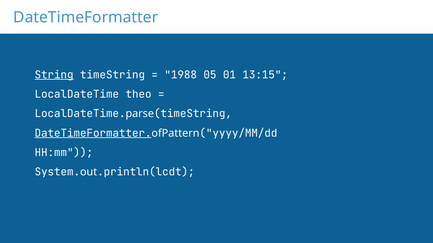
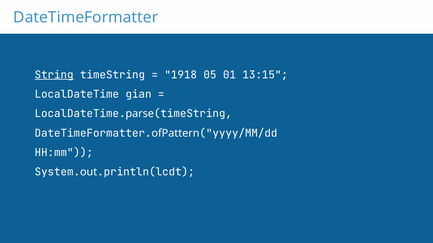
1988/05/01: 1988/05/01 -> 1918/05/01
theo: theo -> gian
DateTimeFormatter underline: present -> none
